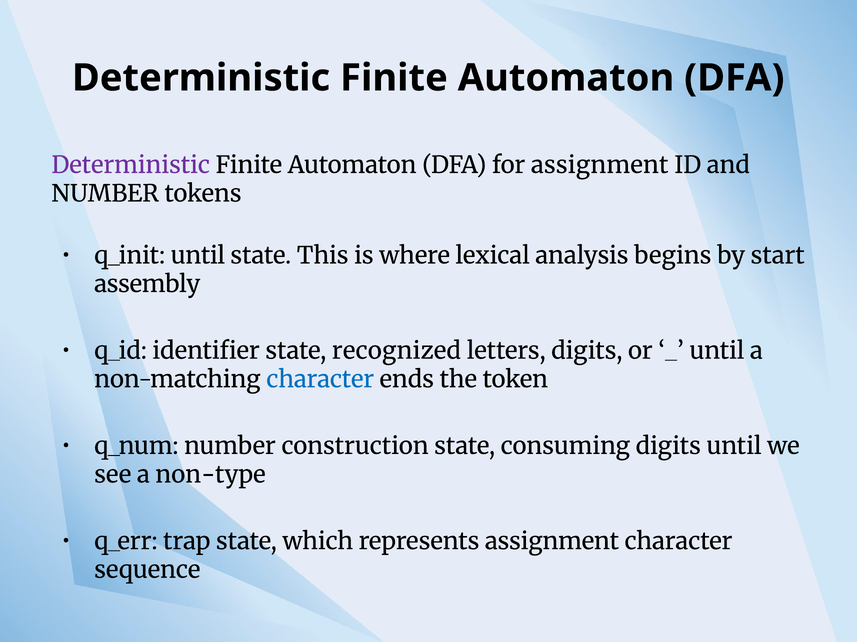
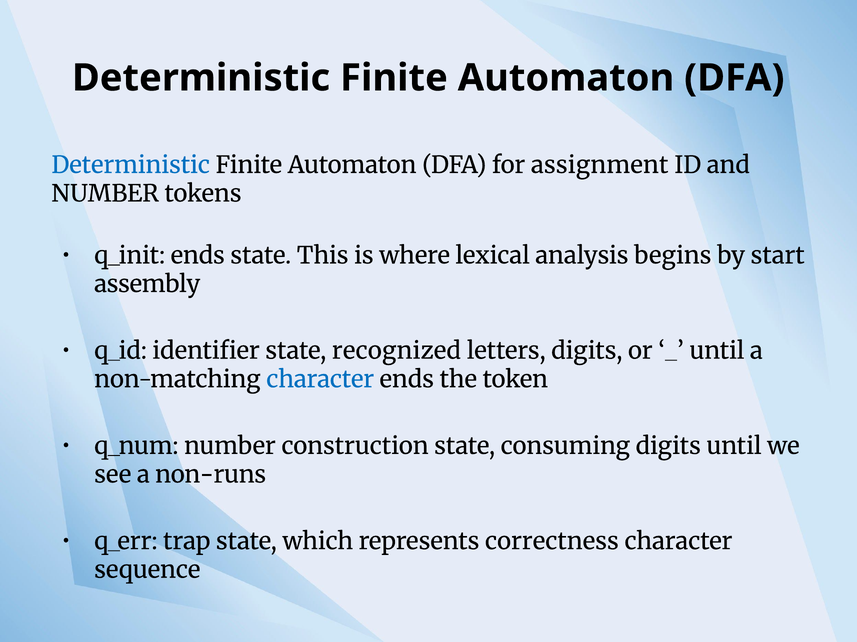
Deterministic at (131, 165) colour: purple -> blue
q_init until: until -> ends
non-type: non-type -> non-runs
represents assignment: assignment -> correctness
